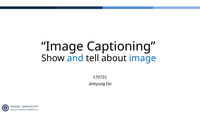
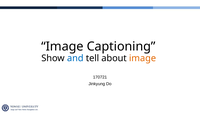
image at (143, 58) colour: blue -> orange
